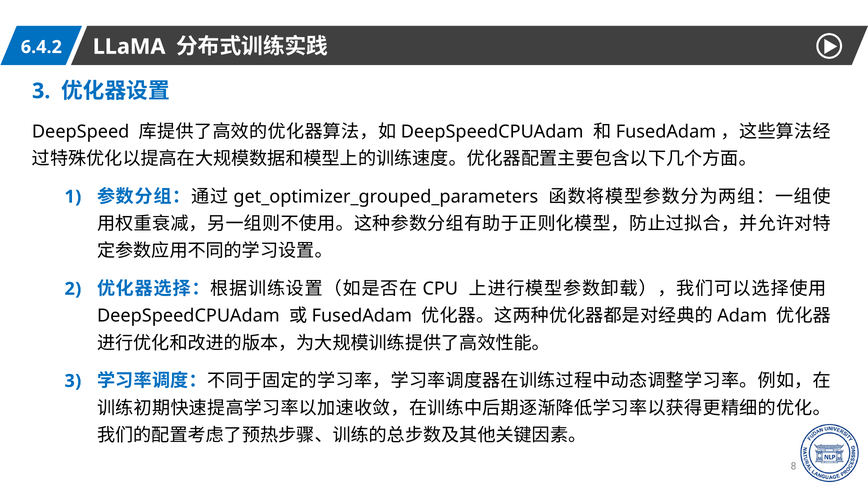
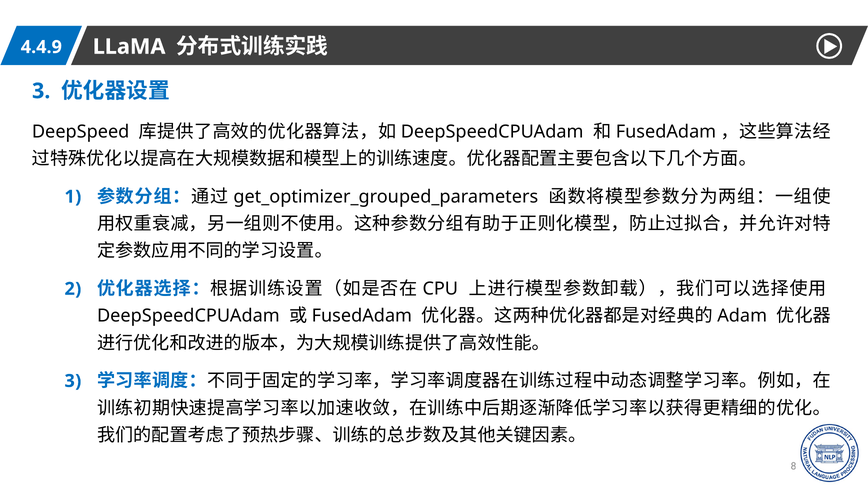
6.4.2: 6.4.2 -> 4.4.9
